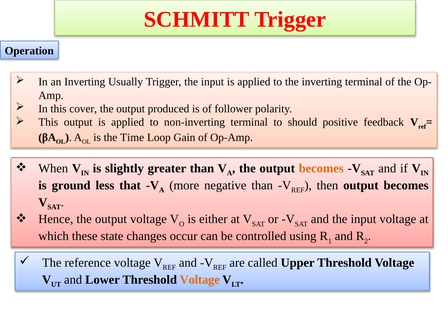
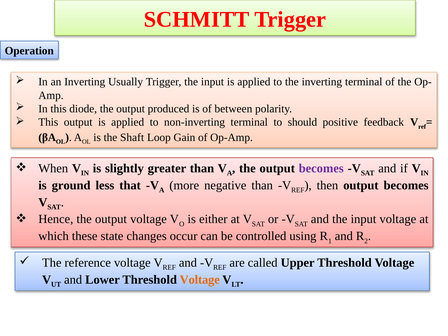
cover: cover -> diode
follower: follower -> between
Time: Time -> Shaft
becomes at (321, 168) colour: orange -> purple
